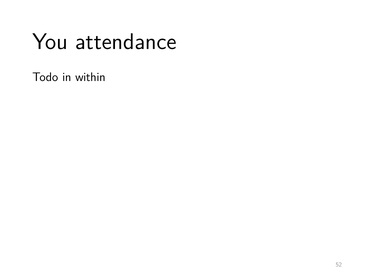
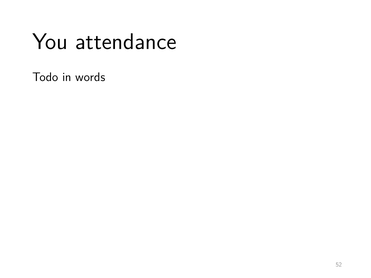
within: within -> words
